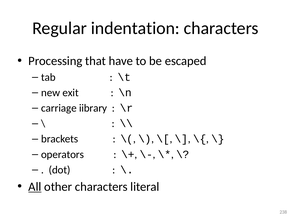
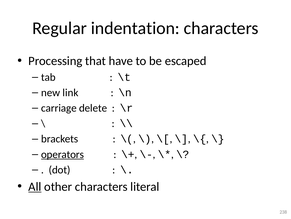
exit: exit -> link
iibrary: iibrary -> delete
operators underline: none -> present
